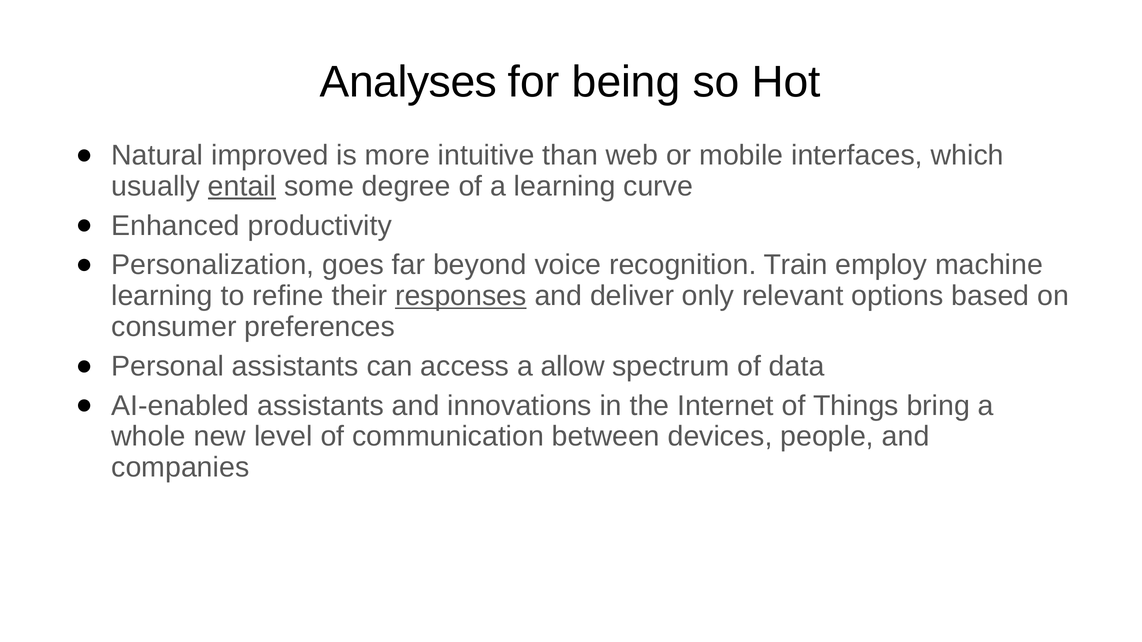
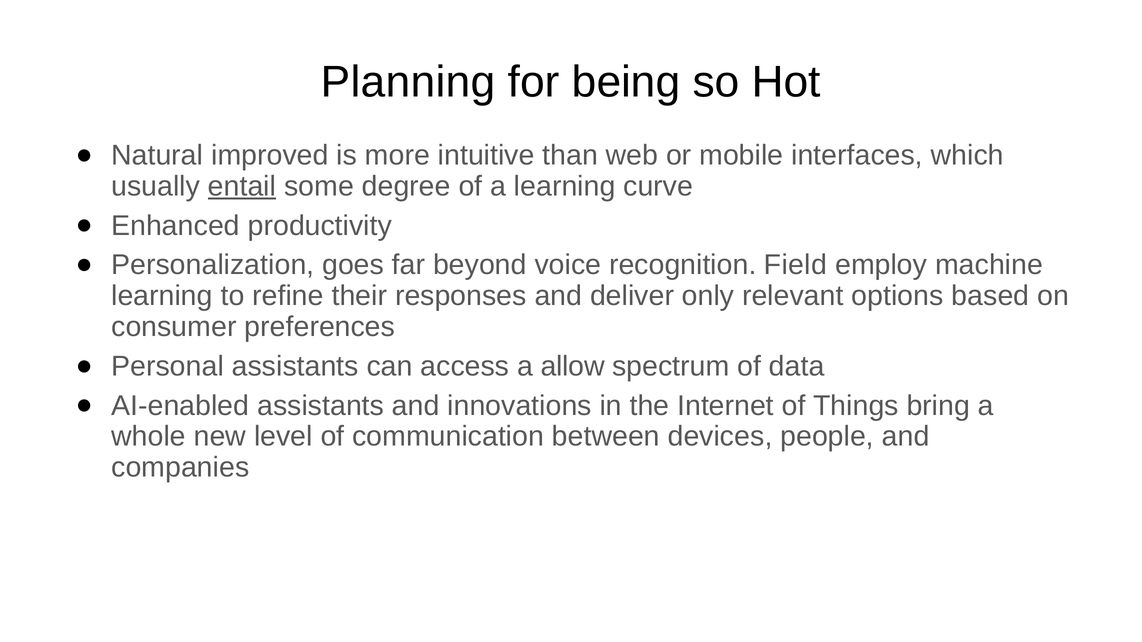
Analyses: Analyses -> Planning
Train: Train -> Field
responses underline: present -> none
